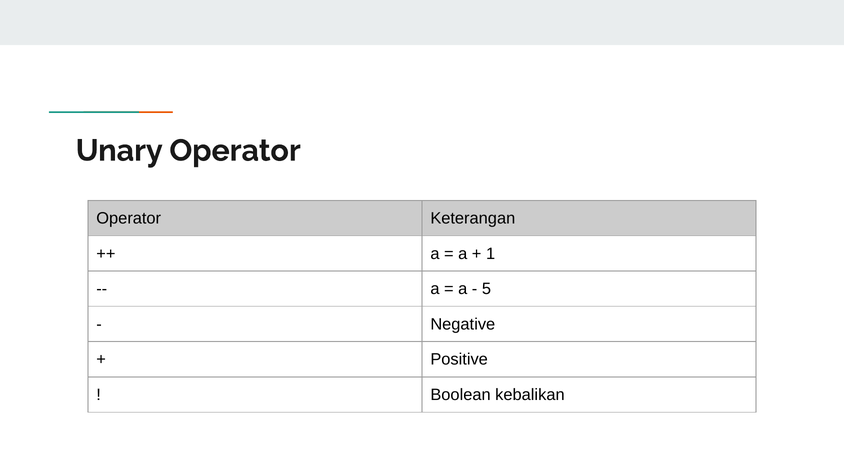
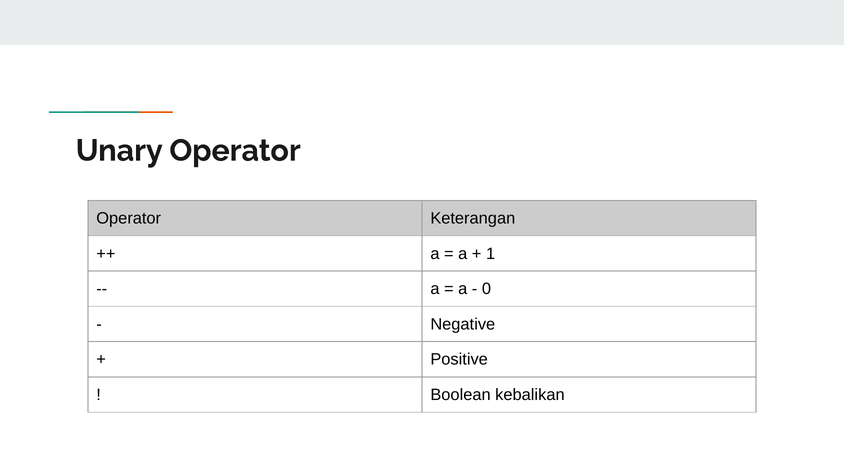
5: 5 -> 0
